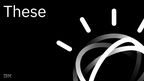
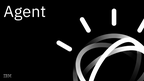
These: These -> Agent
